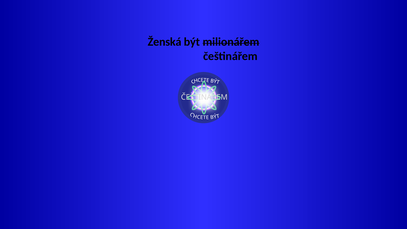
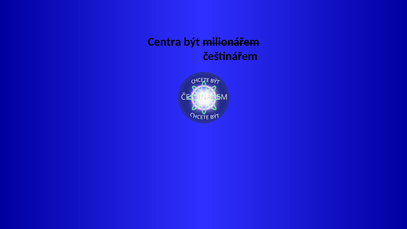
Ženská: Ženská -> Centra
